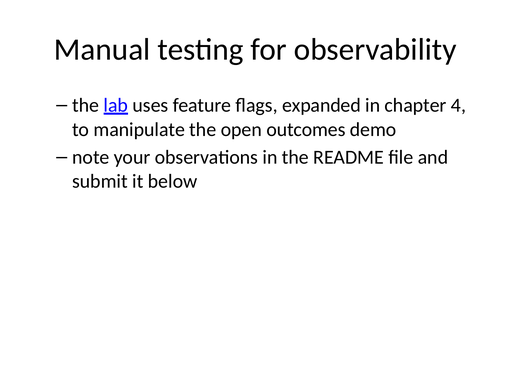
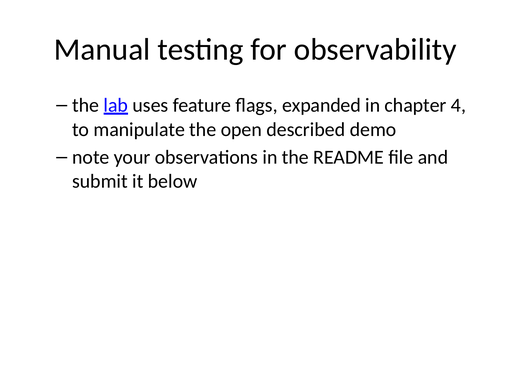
outcomes: outcomes -> described
